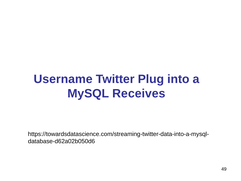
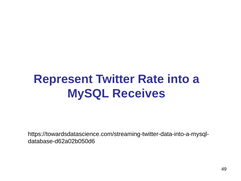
Username: Username -> Represent
Plug: Plug -> Rate
